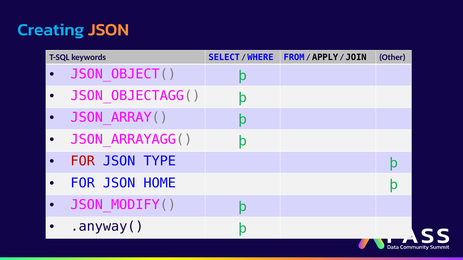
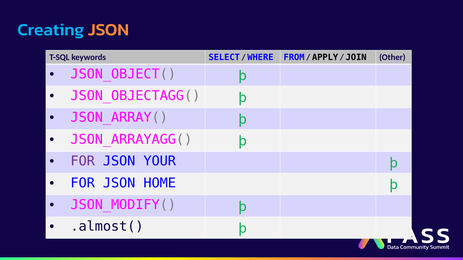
FOR at (83, 161) colour: red -> purple
TYPE: TYPE -> YOUR
.anyway(: .anyway( -> .almost(
